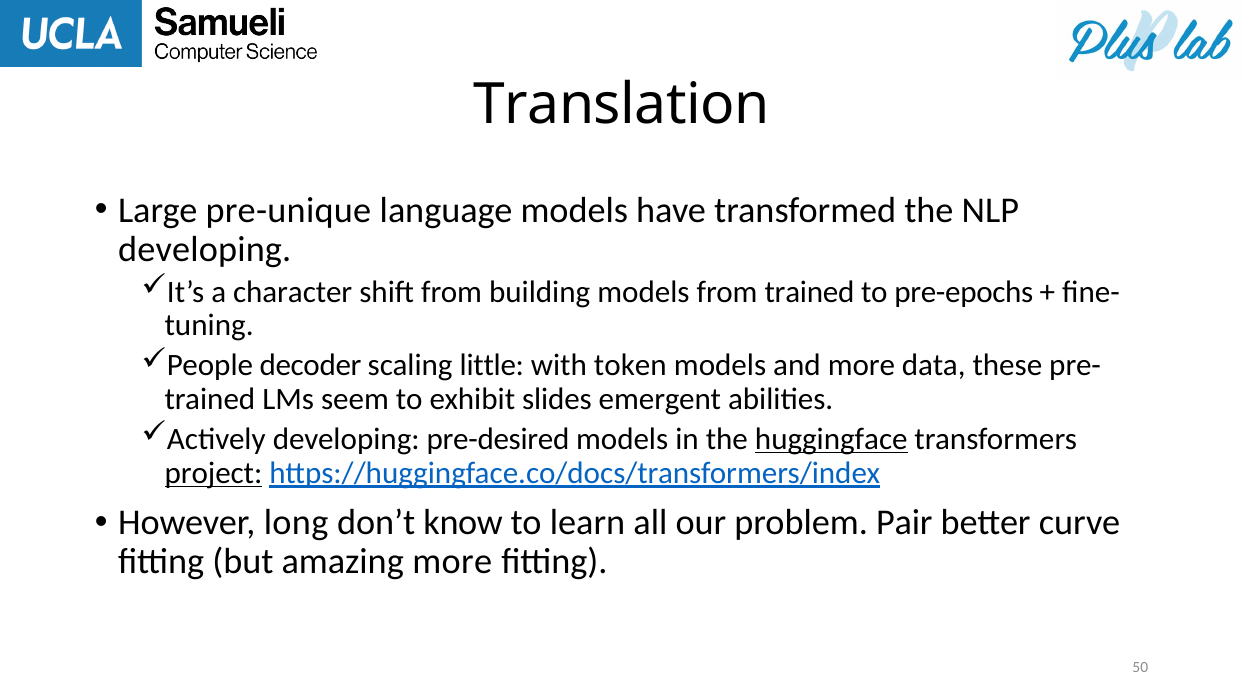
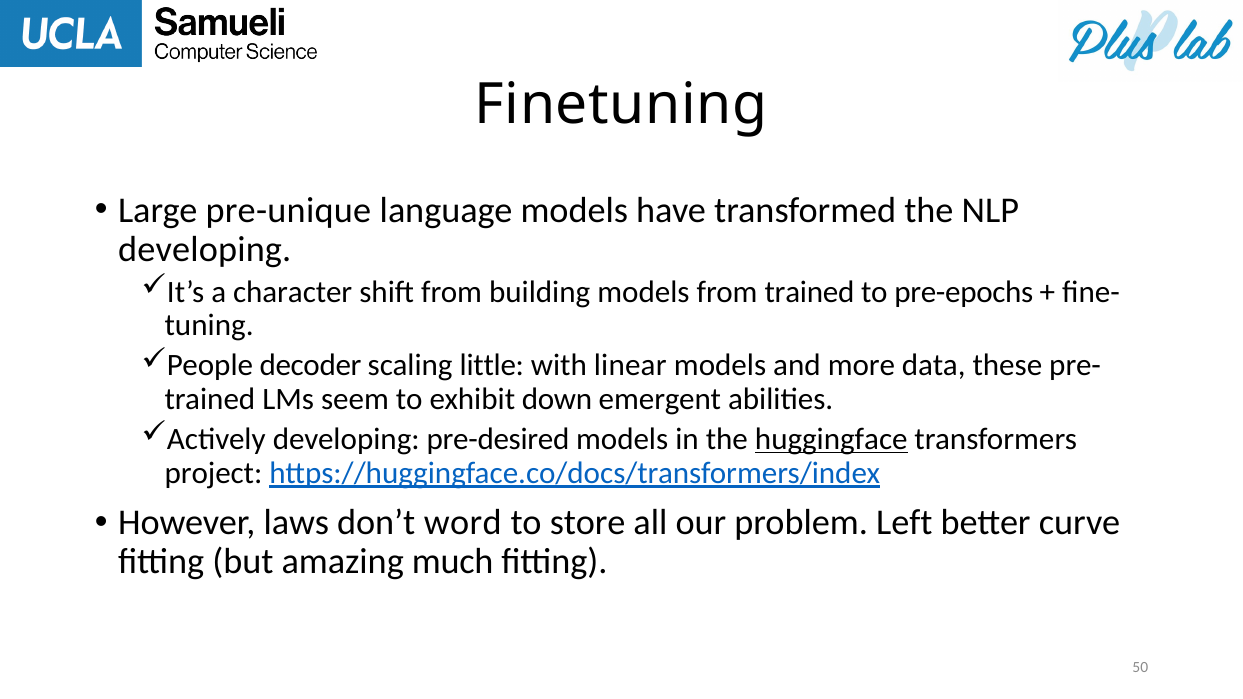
Translation: Translation -> Finetuning
token: token -> linear
slides: slides -> down
project underline: present -> none
long: long -> laws
know: know -> word
learn: learn -> store
Pair: Pair -> Left
amazing more: more -> much
